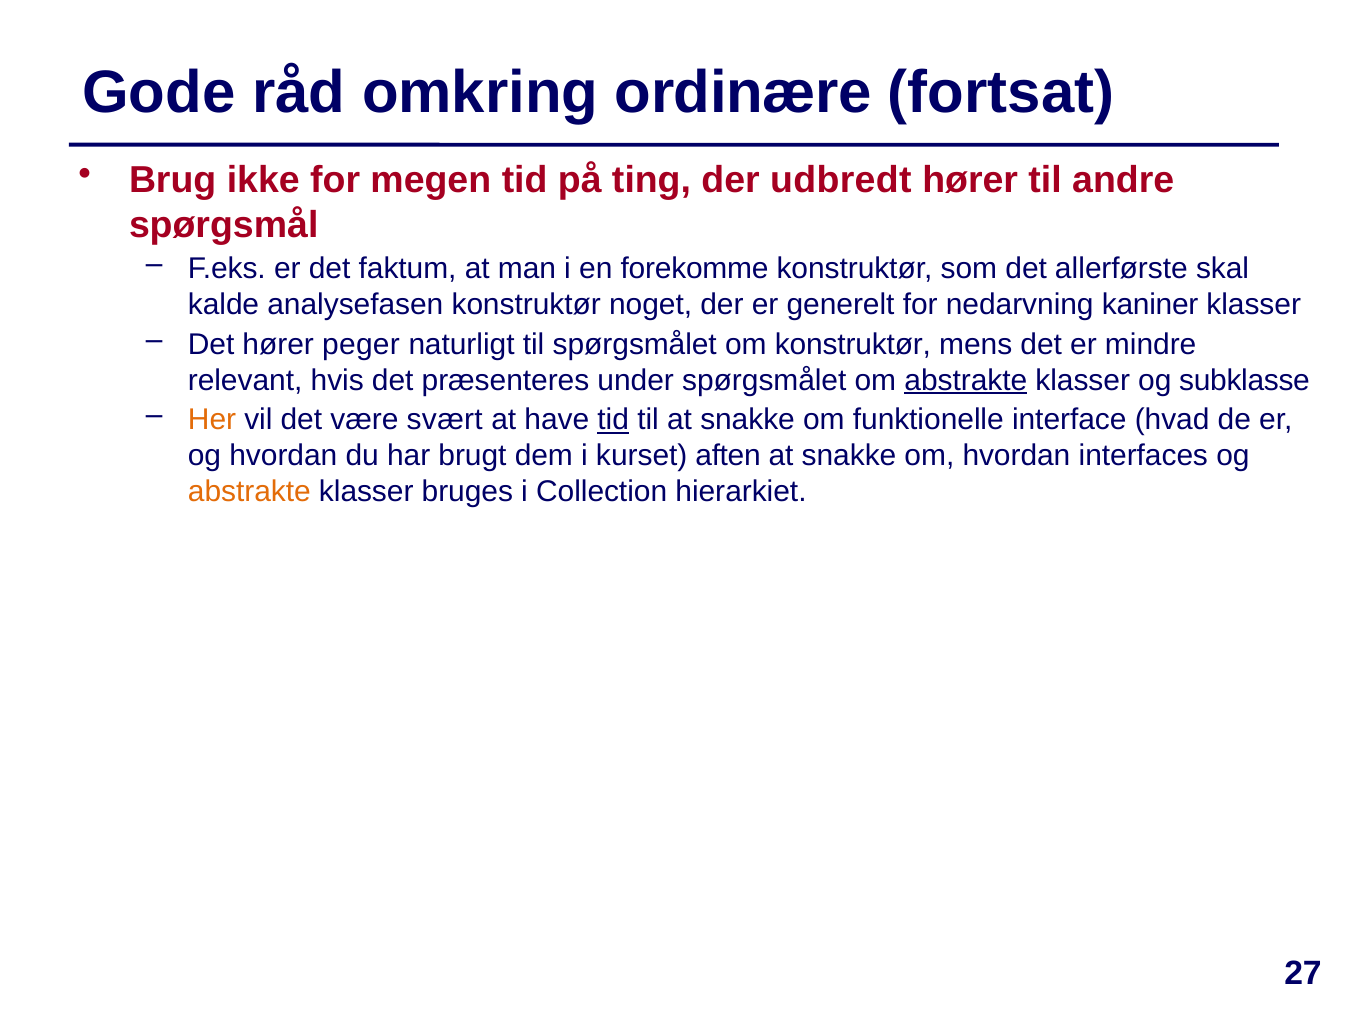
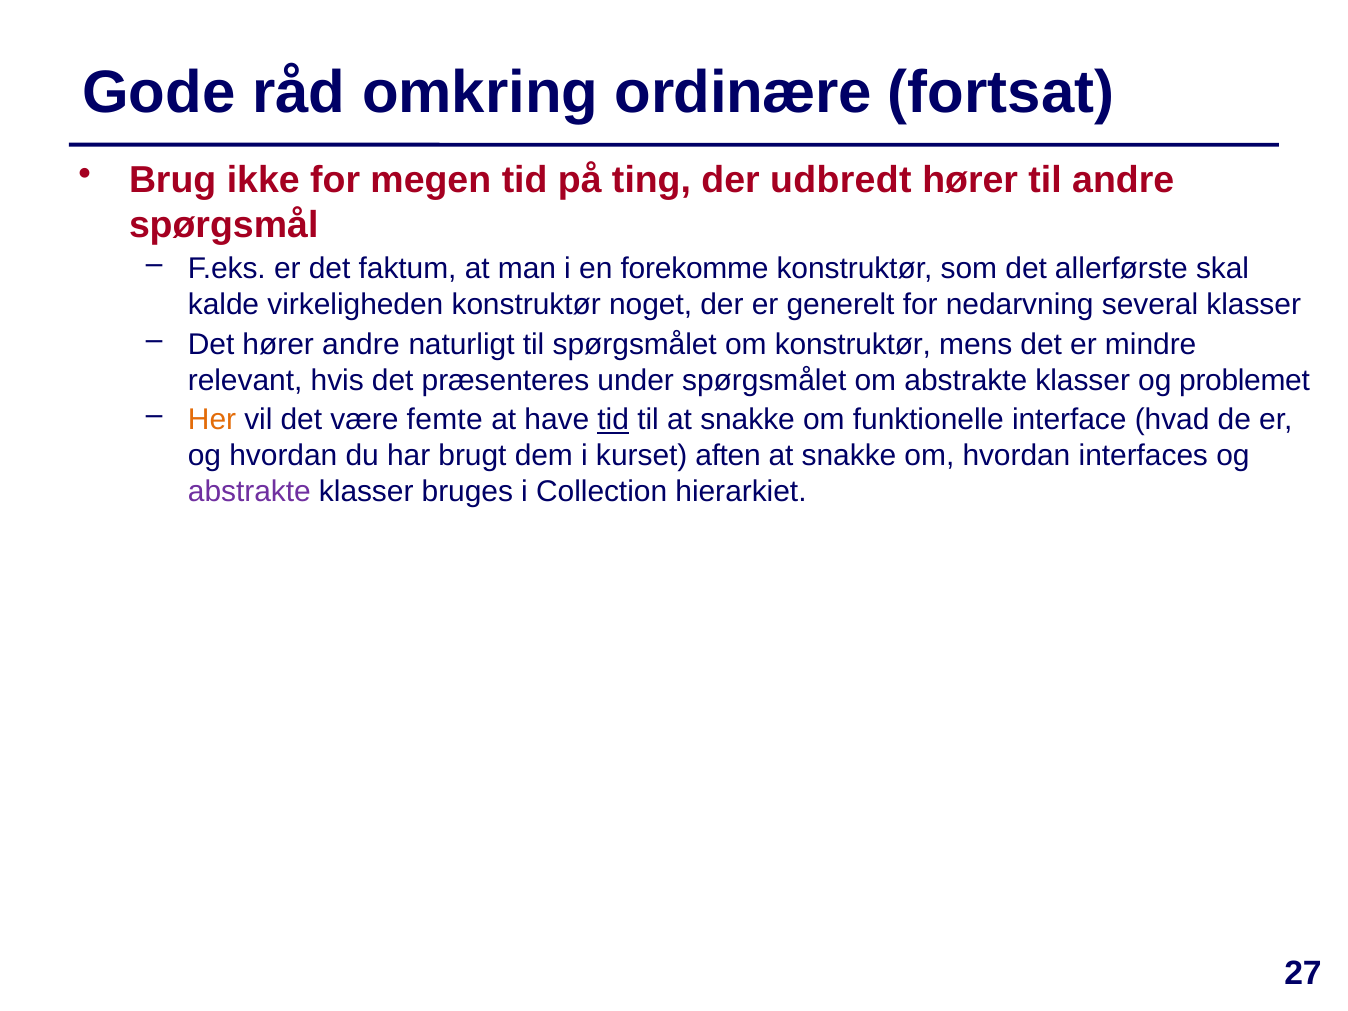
analysefasen: analysefasen -> virkeligheden
kaniner: kaniner -> several
hører peger: peger -> andre
abstrakte at (966, 380) underline: present -> none
subklasse: subklasse -> problemet
svært: svært -> femte
abstrakte at (249, 492) colour: orange -> purple
